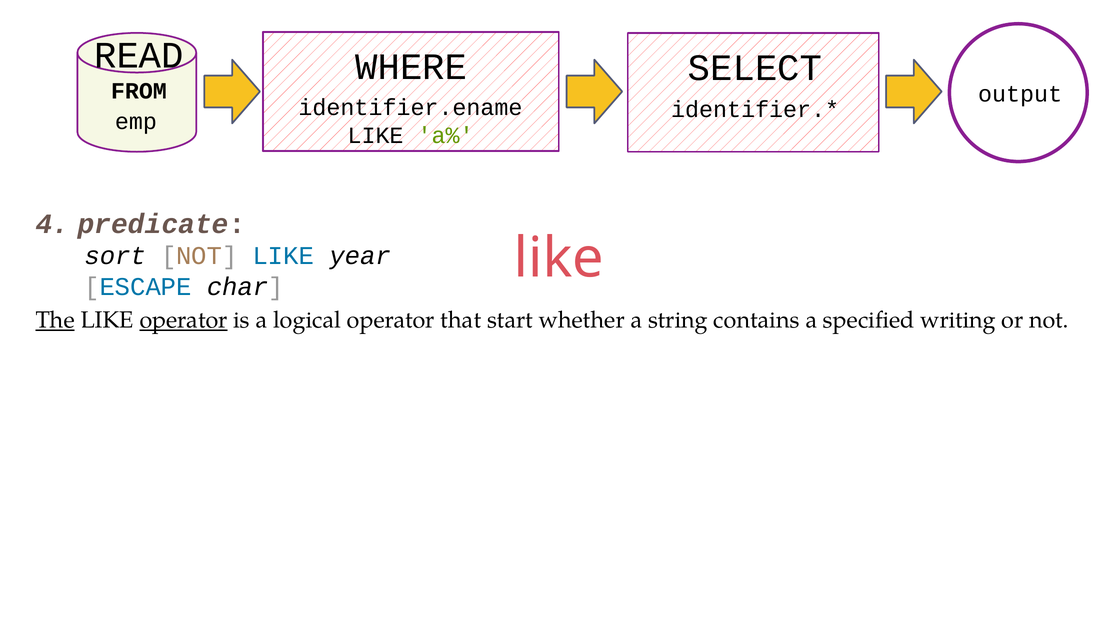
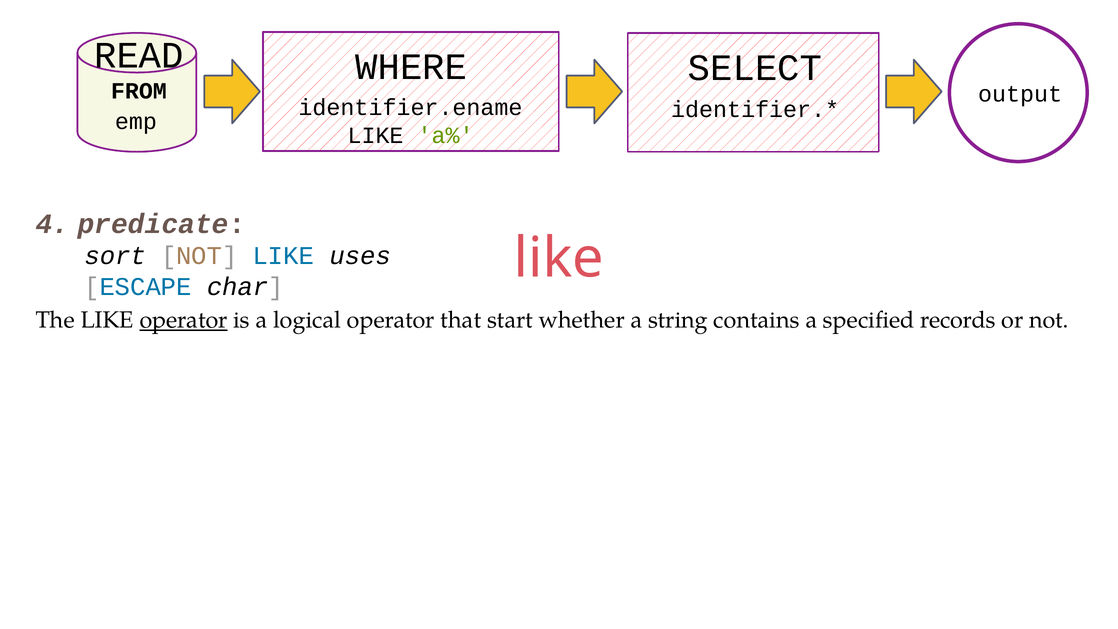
year: year -> uses
The underline: present -> none
writing: writing -> records
